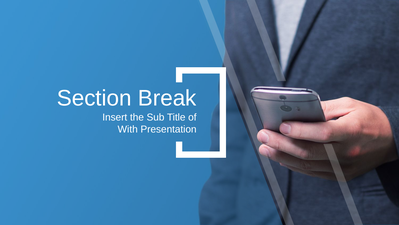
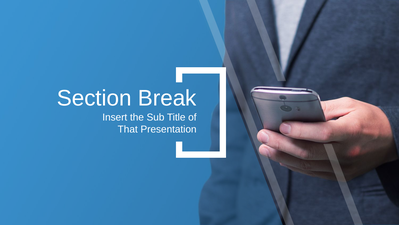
With: With -> That
